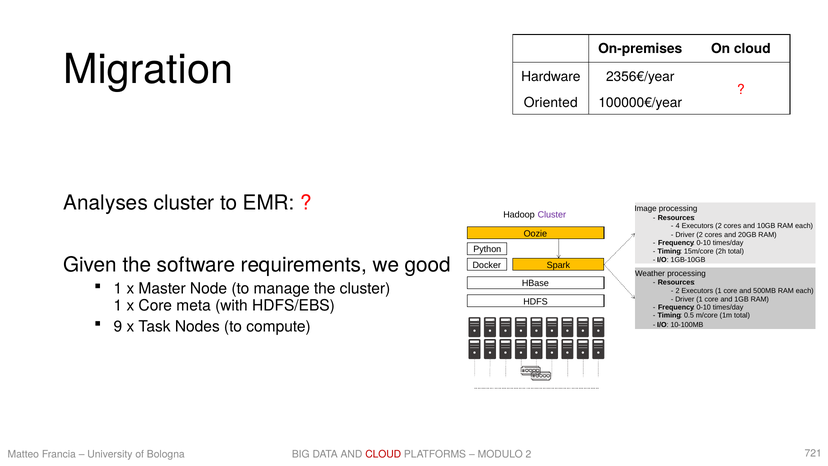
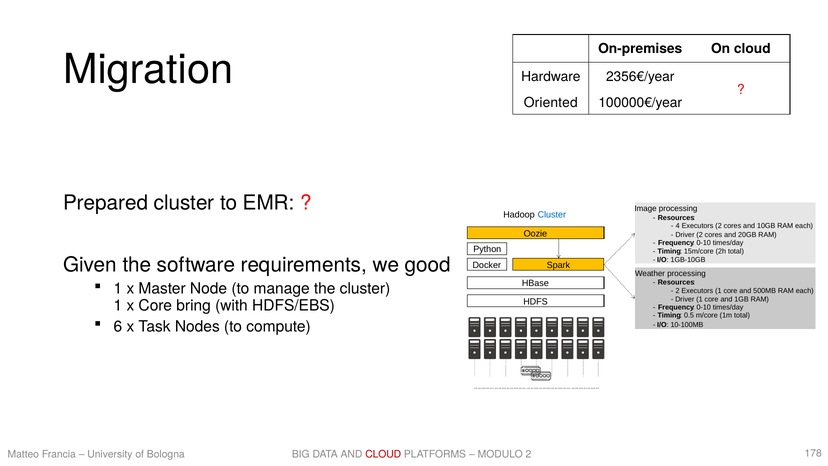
Analyses: Analyses -> Prepared
Cluster at (552, 215) colour: purple -> blue
meta: meta -> bring
9: 9 -> 6
721: 721 -> 178
